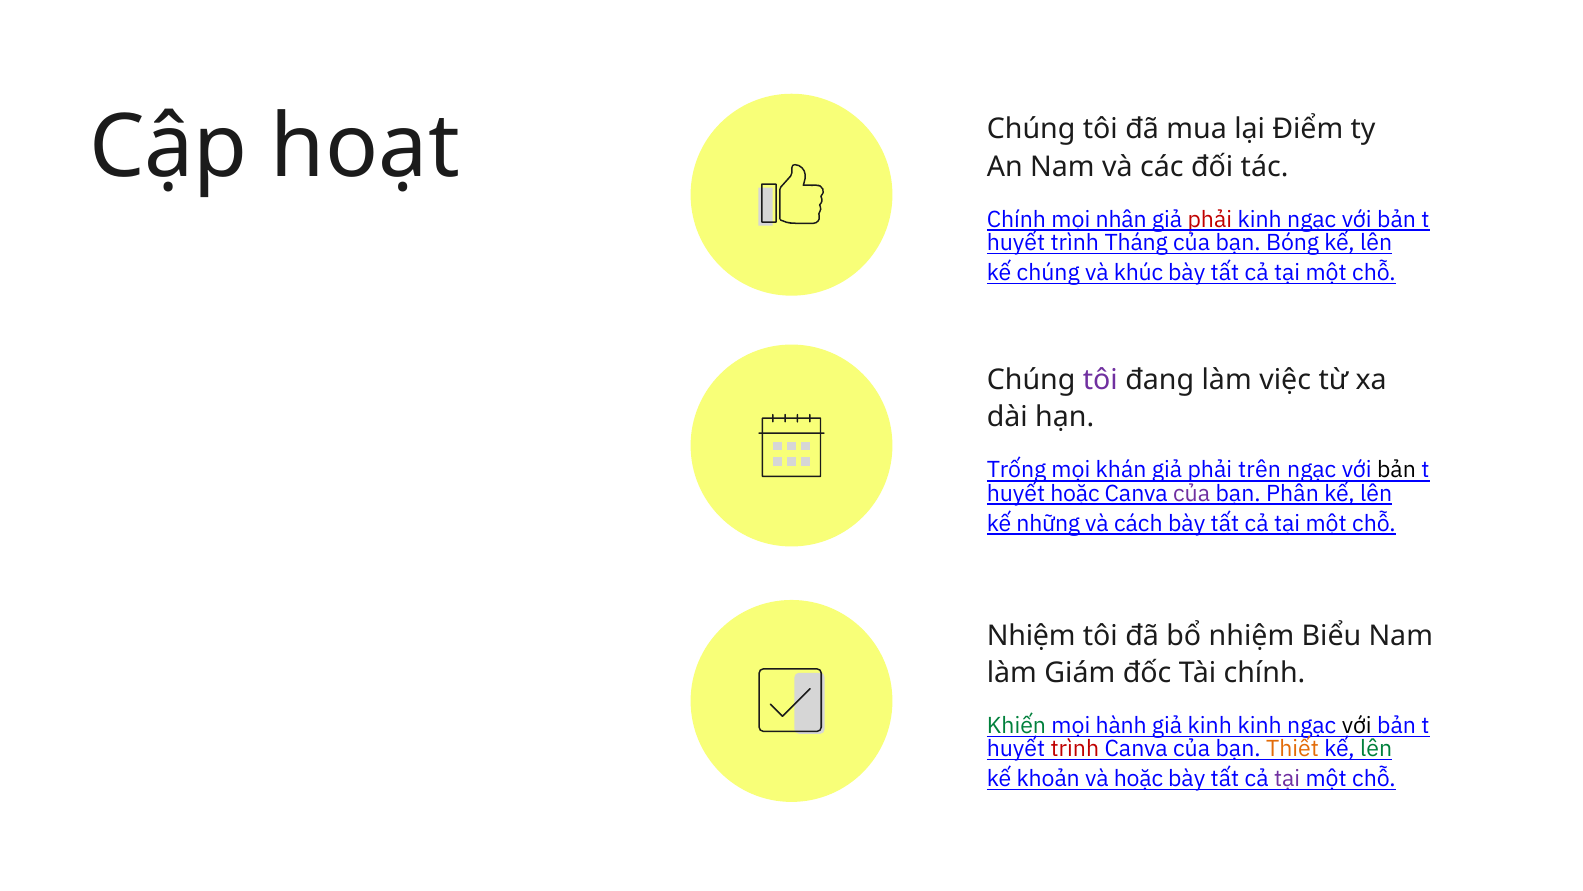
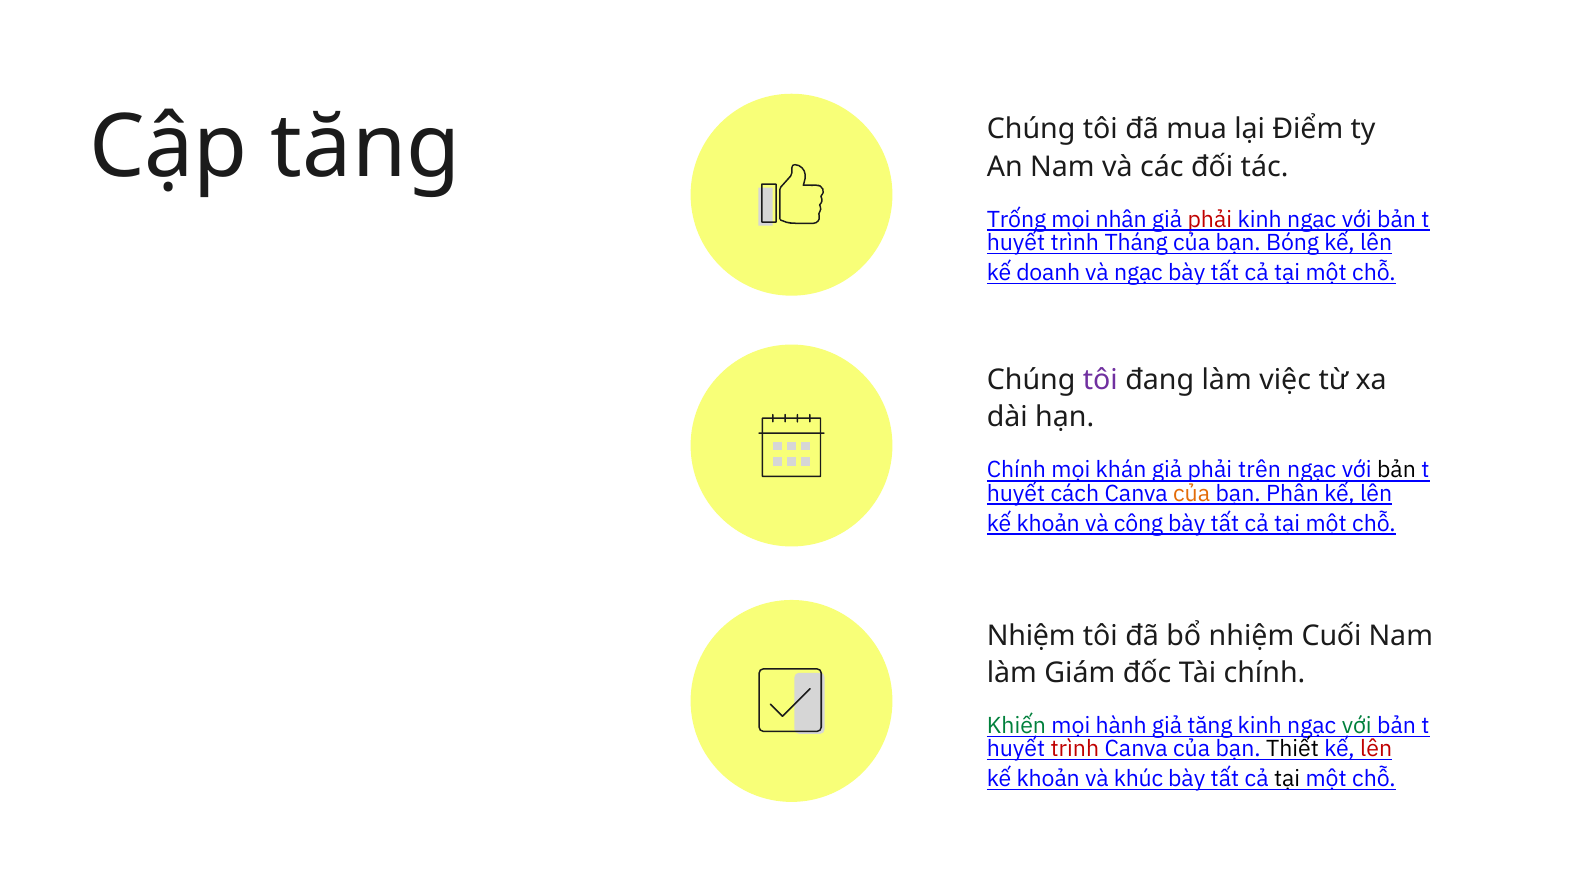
Cập hoạt: hoạt -> tăng
Chính at (1016, 219): Chính -> Trống
kế chúng: chúng -> doanh
và khúc: khúc -> ngạc
Trống at (1017, 470): Trống -> Chính
hoặc at (1075, 493): hoặc -> cách
của at (1192, 493) colour: purple -> orange
những at (1048, 523): những -> khoản
cách: cách -> công
Biểu: Biểu -> Cuối
giả kinh: kinh -> tăng
với at (1357, 725) colour: black -> green
Thiết colour: orange -> black
lên at (1376, 748) colour: green -> red
và hoặc: hoặc -> khúc
tại at (1287, 778) colour: purple -> black
